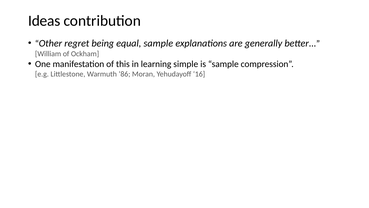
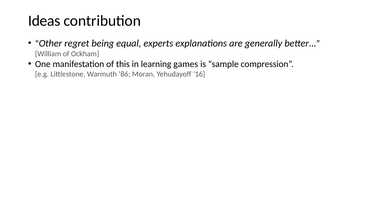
equal sample: sample -> experts
simple: simple -> games
